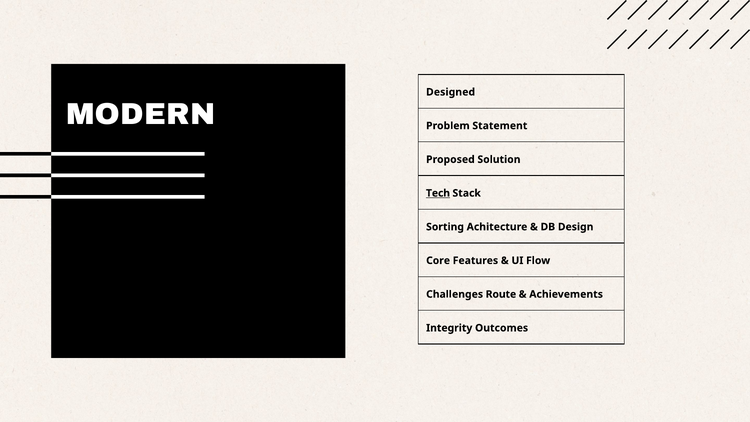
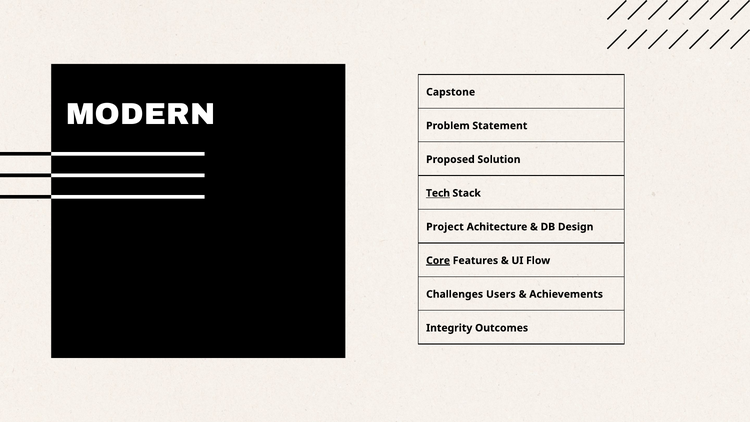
Designed: Designed -> Capstone
Sorting: Sorting -> Project
Core underline: none -> present
Route: Route -> Users
